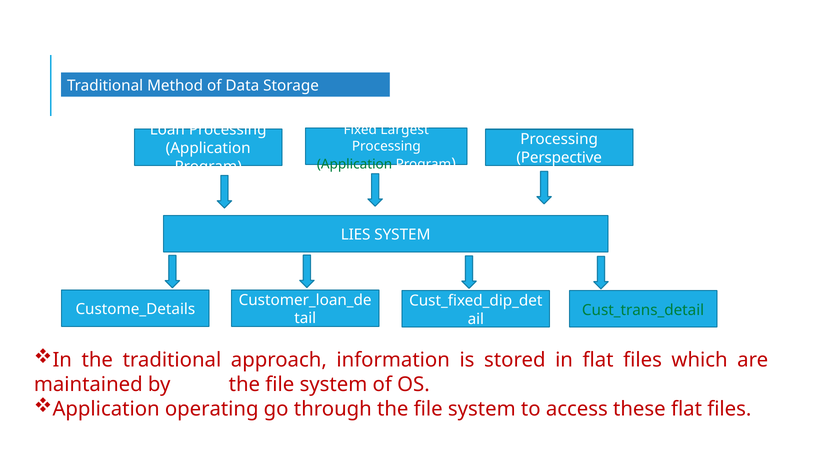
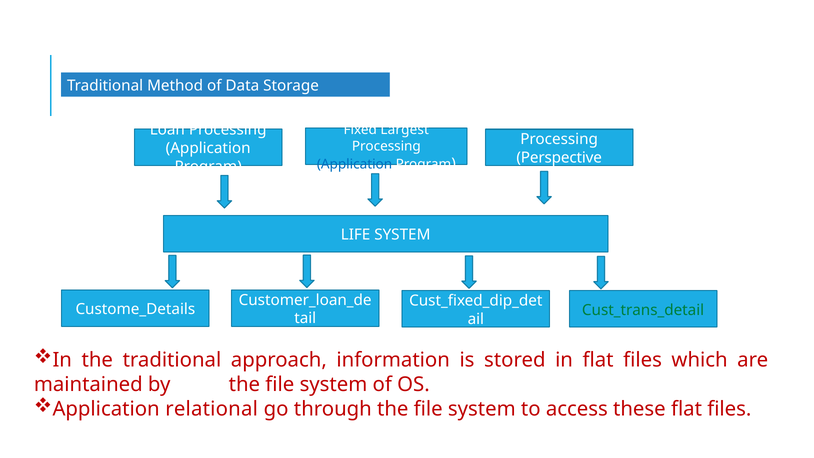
Application at (355, 164) colour: green -> blue
LIES: LIES -> LIFE
operating: operating -> relational
